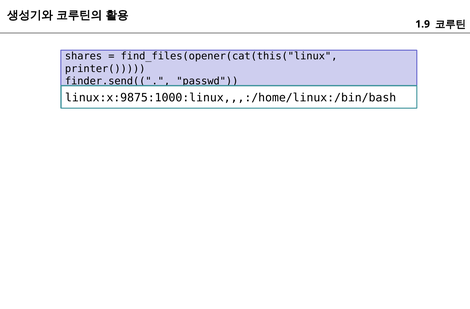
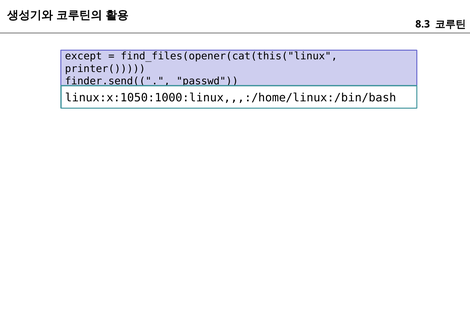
1.9: 1.9 -> 8.3
shares: shares -> except
linux:x:9875:1000:linux,,,:/home/linux:/bin/bash: linux:x:9875:1000:linux,,,:/home/linux:/bin/bash -> linux:x:1050:1000:linux,,,:/home/linux:/bin/bash
